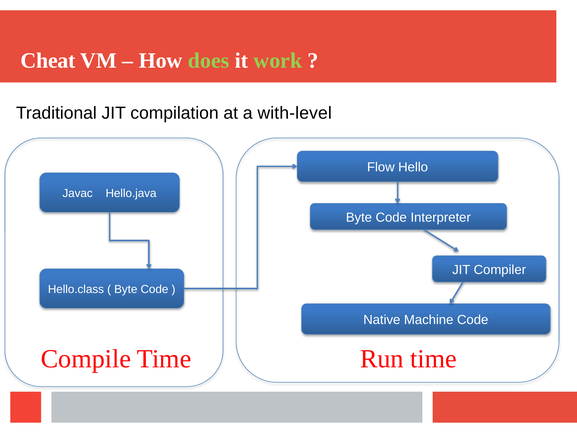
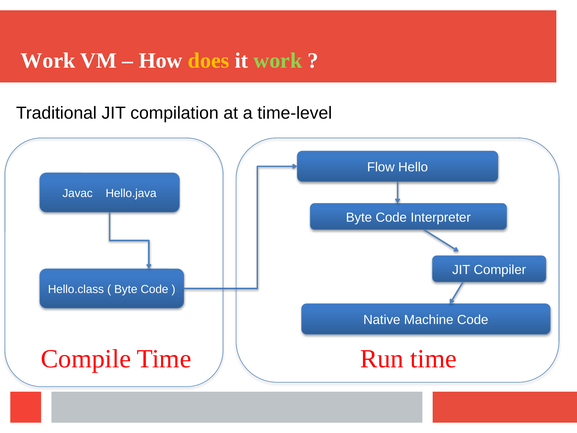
Cheat at (48, 61): Cheat -> Work
does colour: light green -> yellow
with-level: with-level -> time-level
